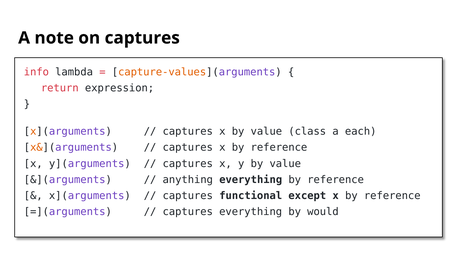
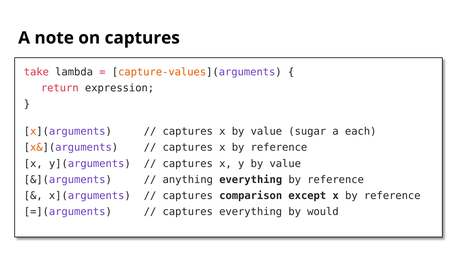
info: info -> take
class: class -> sugar
functional: functional -> comparison
